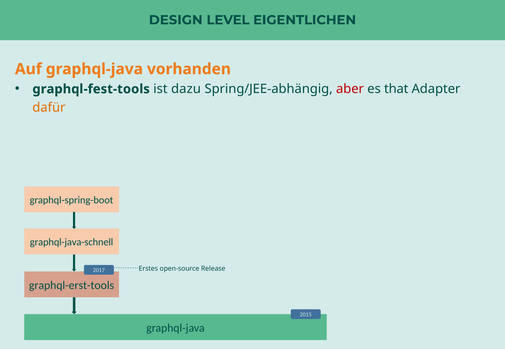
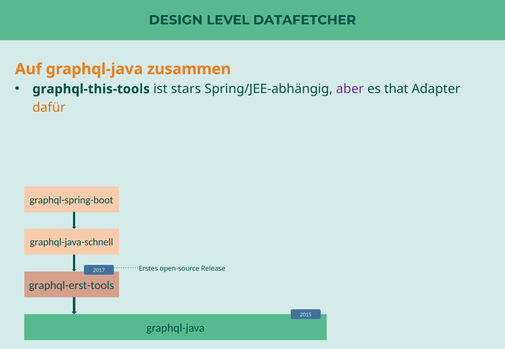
EIGENTLICHEN: EIGENTLICHEN -> DATAFETCHER
vorhanden: vorhanden -> zusammen
graphql-fest-tools: graphql-fest-tools -> graphql-this-tools
dazu: dazu -> stars
aber colour: red -> purple
